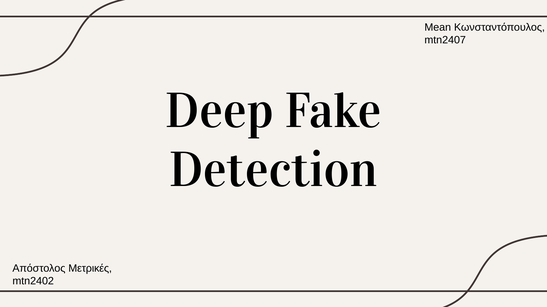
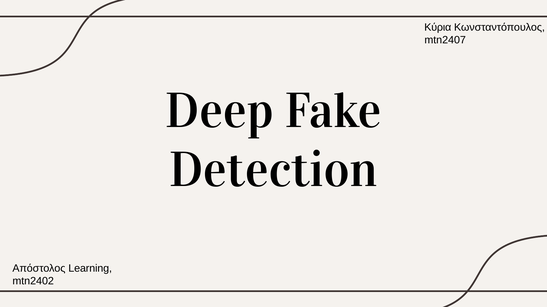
Mean: Mean -> Κύρια
Μετρικές: Μετρικές -> Learning
